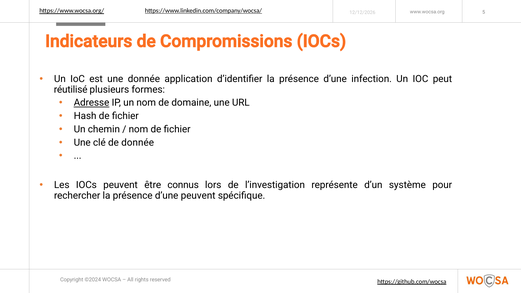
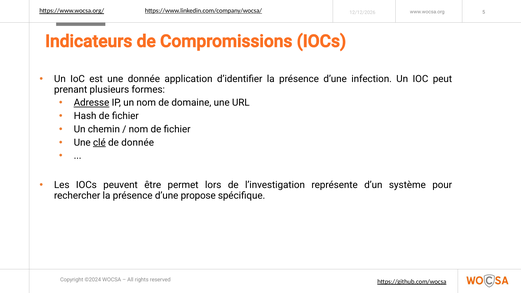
réutilisé: réutilisé -> prenant
clé underline: none -> present
connus: connus -> permet
d’une peuvent: peuvent -> propose
